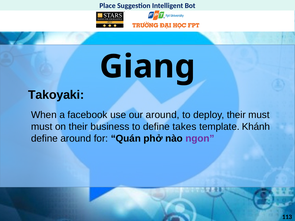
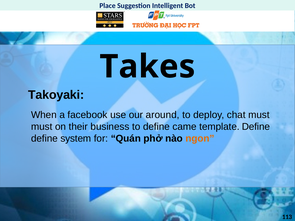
Giang: Giang -> Takes
deploy their: their -> chat
takes: takes -> came
template Khánh: Khánh -> Define
define around: around -> system
ngon colour: purple -> orange
